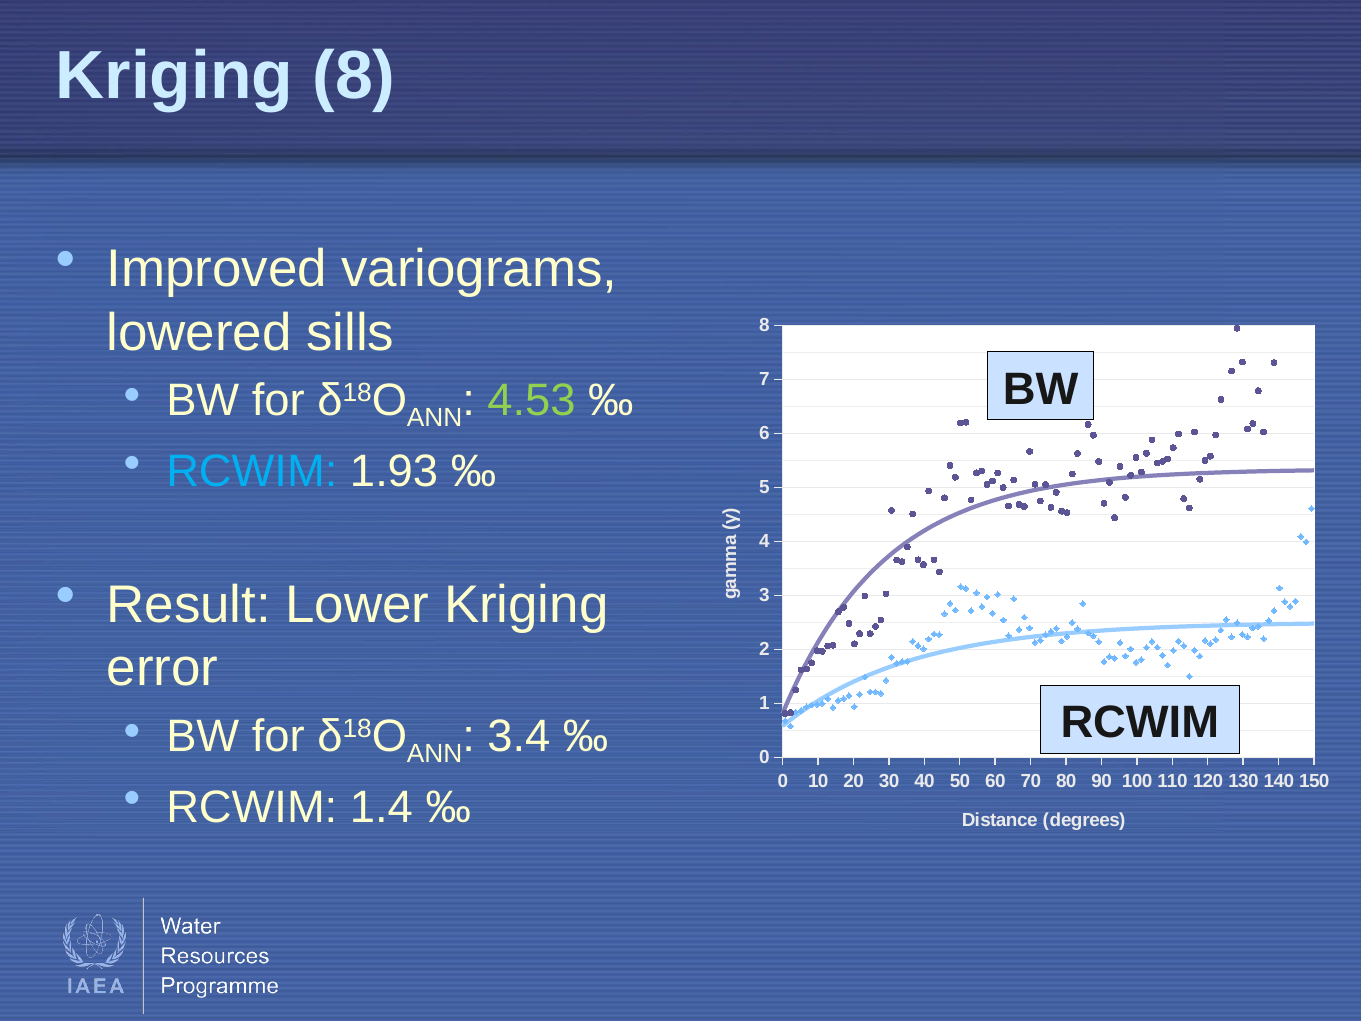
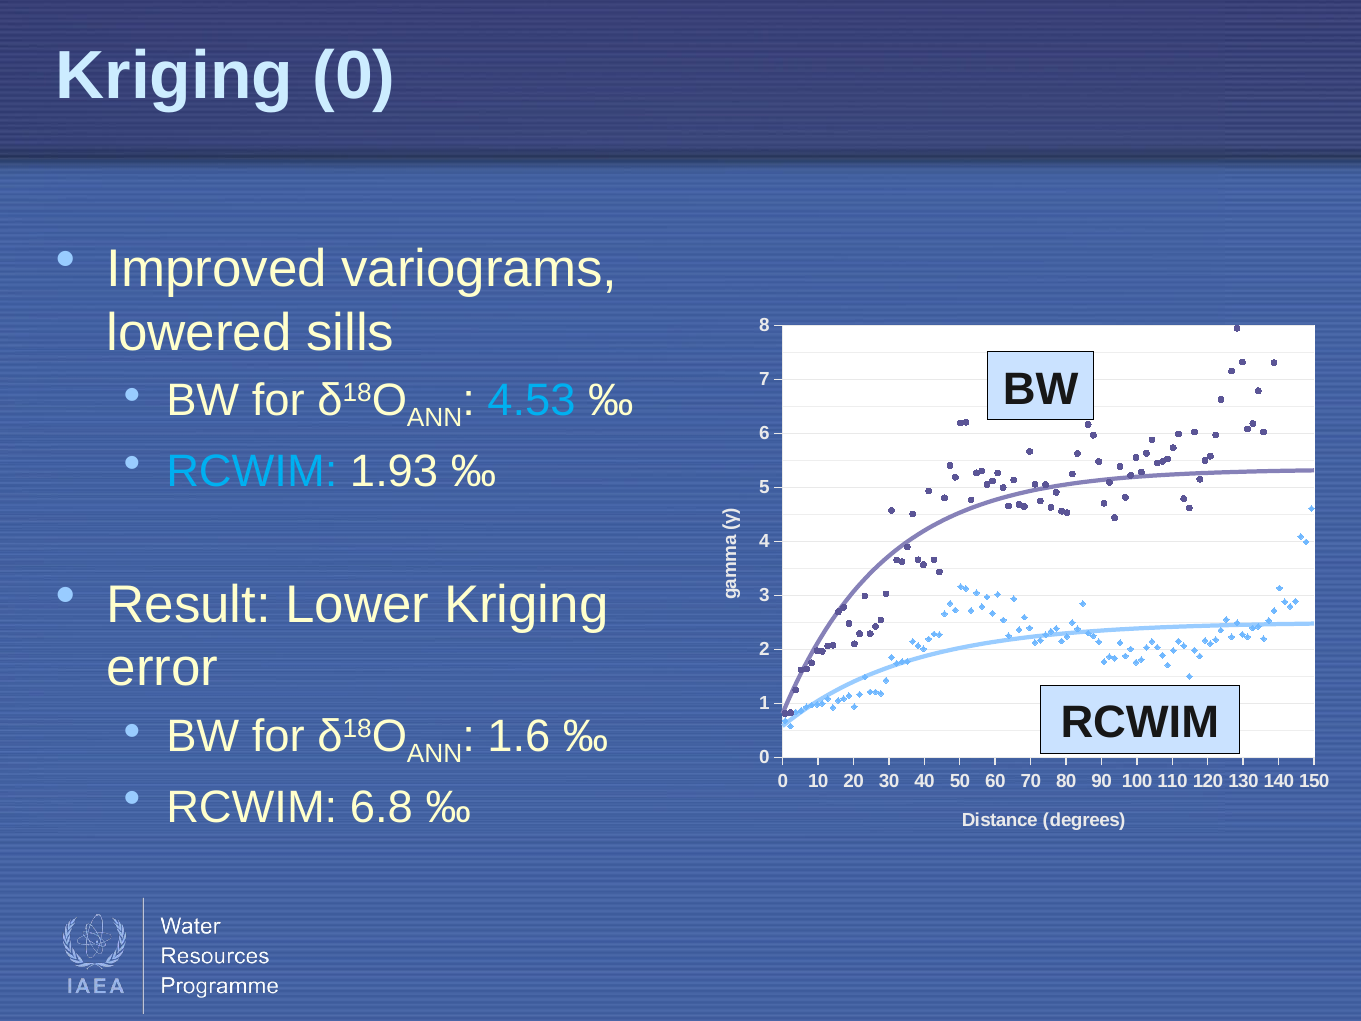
Kriging 8: 8 -> 0
4.53 colour: light green -> light blue
3.4: 3.4 -> 1.6
1.4: 1.4 -> 6.8
